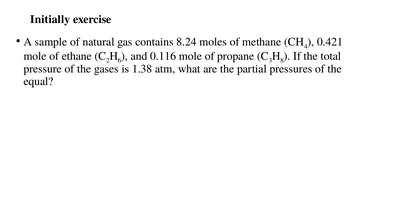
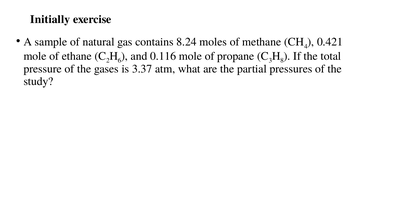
1.38: 1.38 -> 3.37
equal: equal -> study
